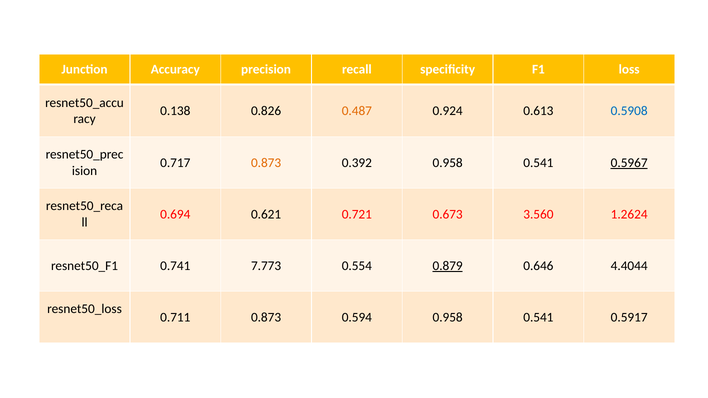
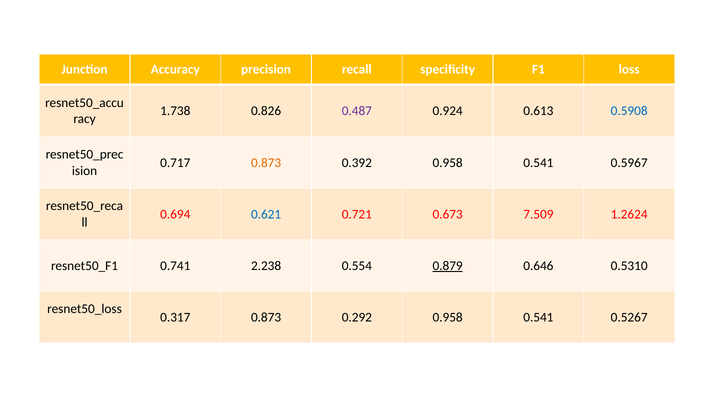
0.138: 0.138 -> 1.738
0.487 colour: orange -> purple
0.5967 underline: present -> none
0.621 colour: black -> blue
3.560: 3.560 -> 7.509
7.773: 7.773 -> 2.238
4.4044: 4.4044 -> 0.5310
0.711: 0.711 -> 0.317
0.594: 0.594 -> 0.292
0.5917: 0.5917 -> 0.5267
